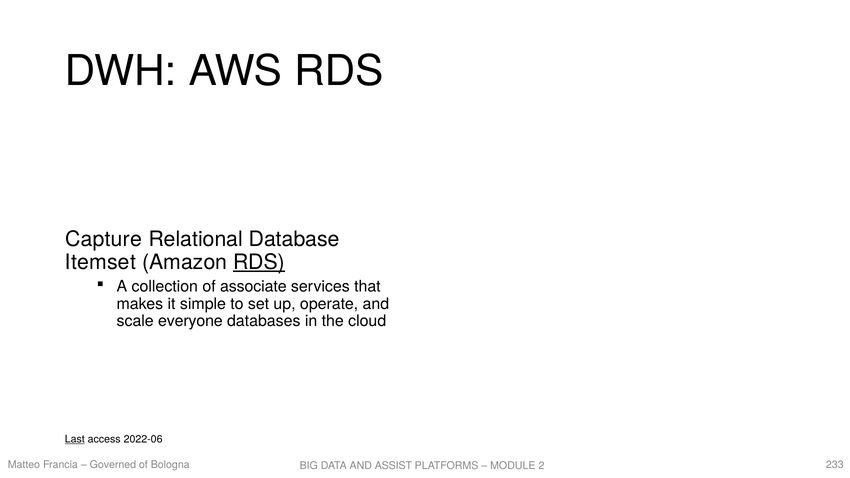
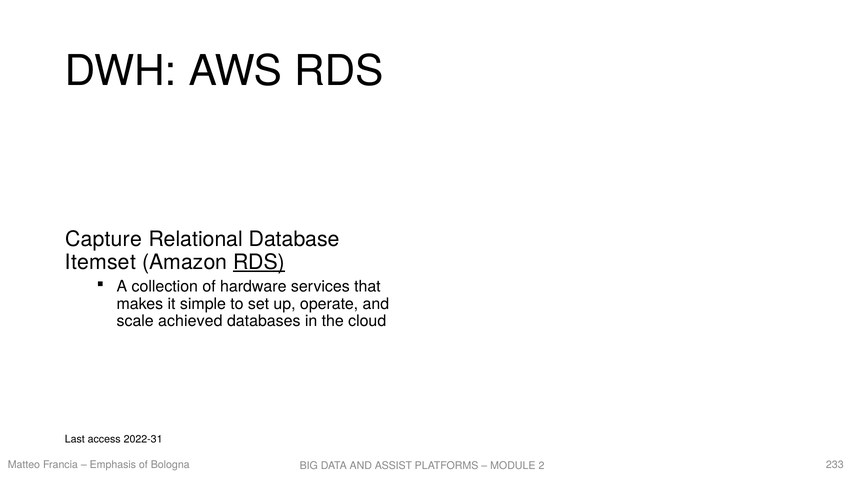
associate: associate -> hardware
everyone: everyone -> achieved
Last underline: present -> none
2022-06: 2022-06 -> 2022-31
Governed: Governed -> Emphasis
